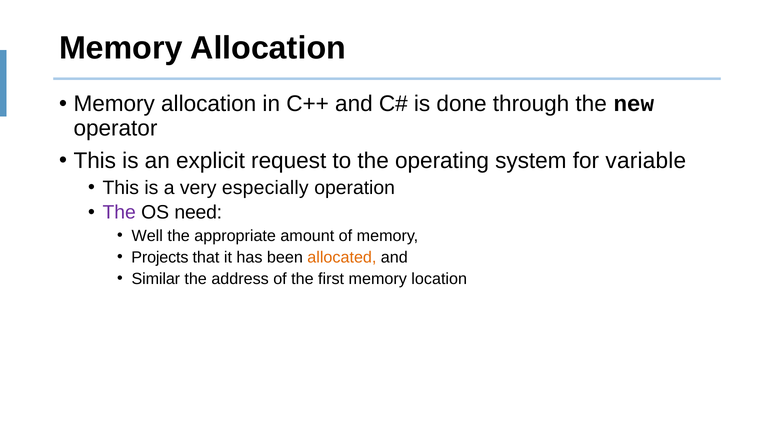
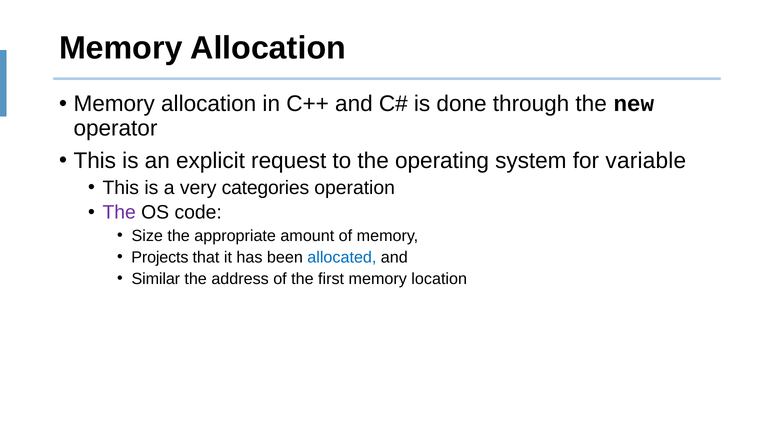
especially: especially -> categories
need: need -> code
Well: Well -> Size
allocated colour: orange -> blue
